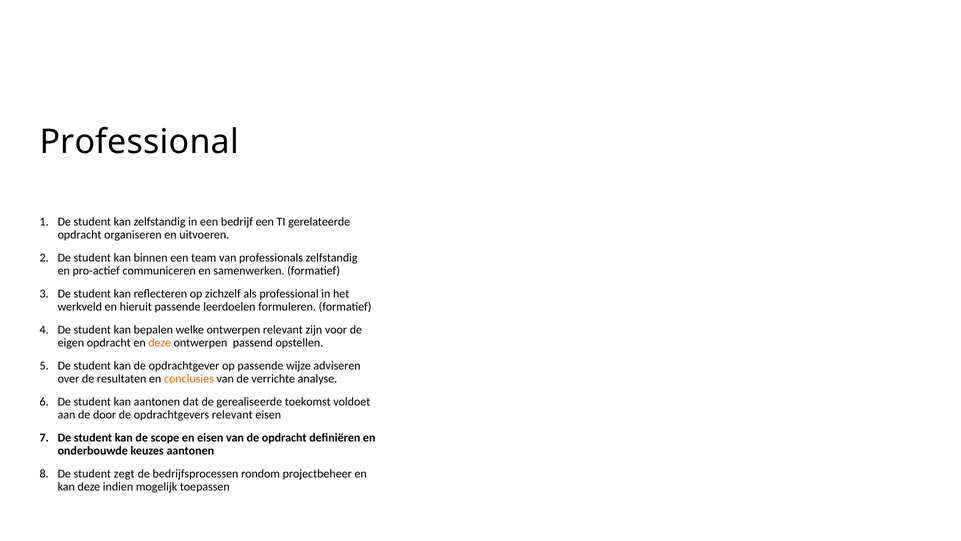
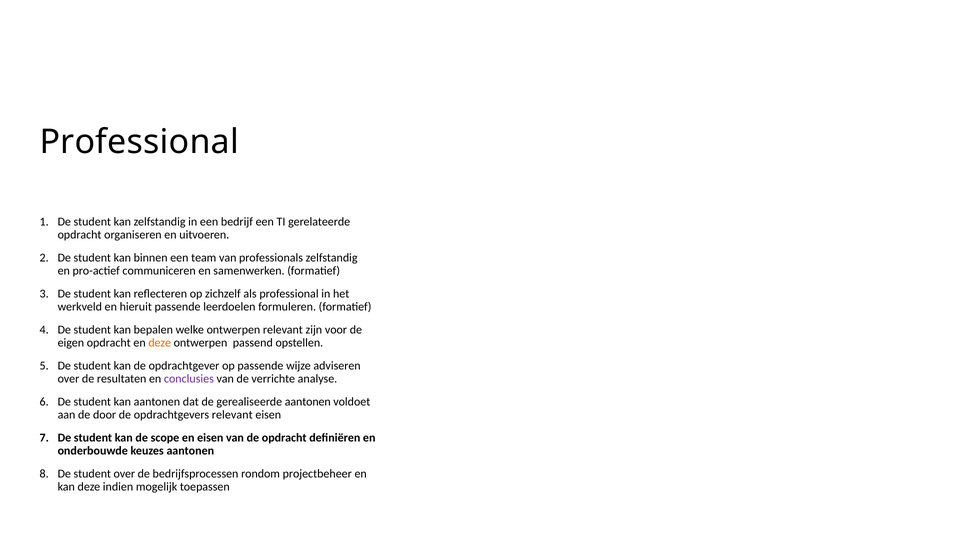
conclusies colour: orange -> purple
gerealiseerde toekomst: toekomst -> aantonen
student zegt: zegt -> over
